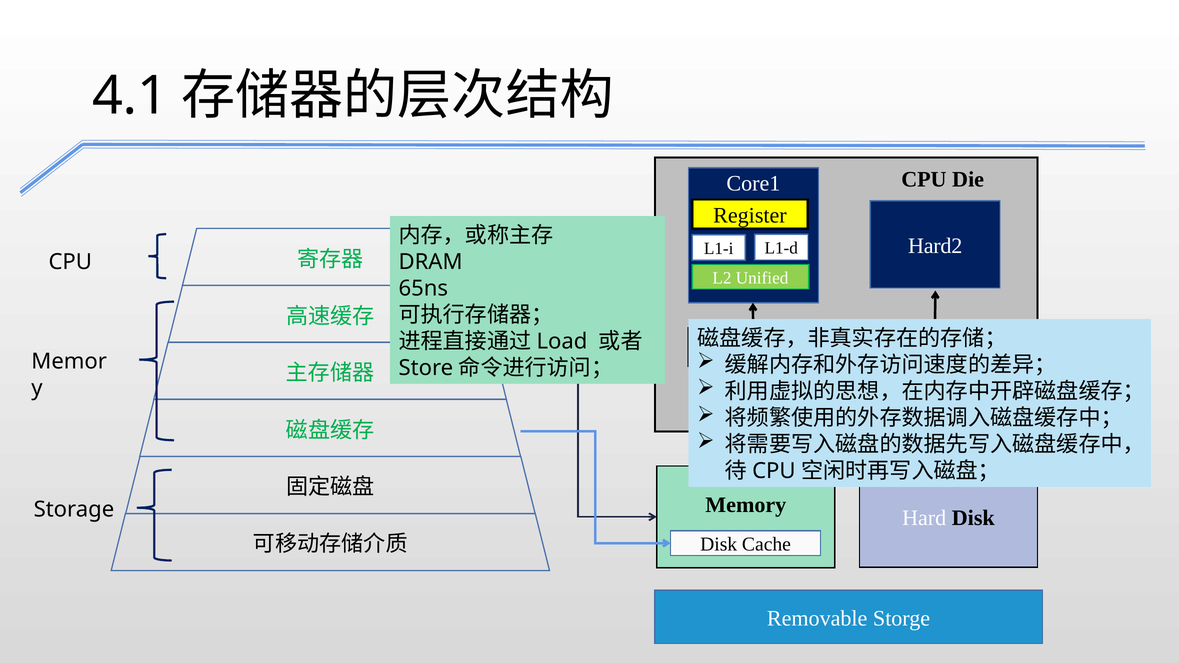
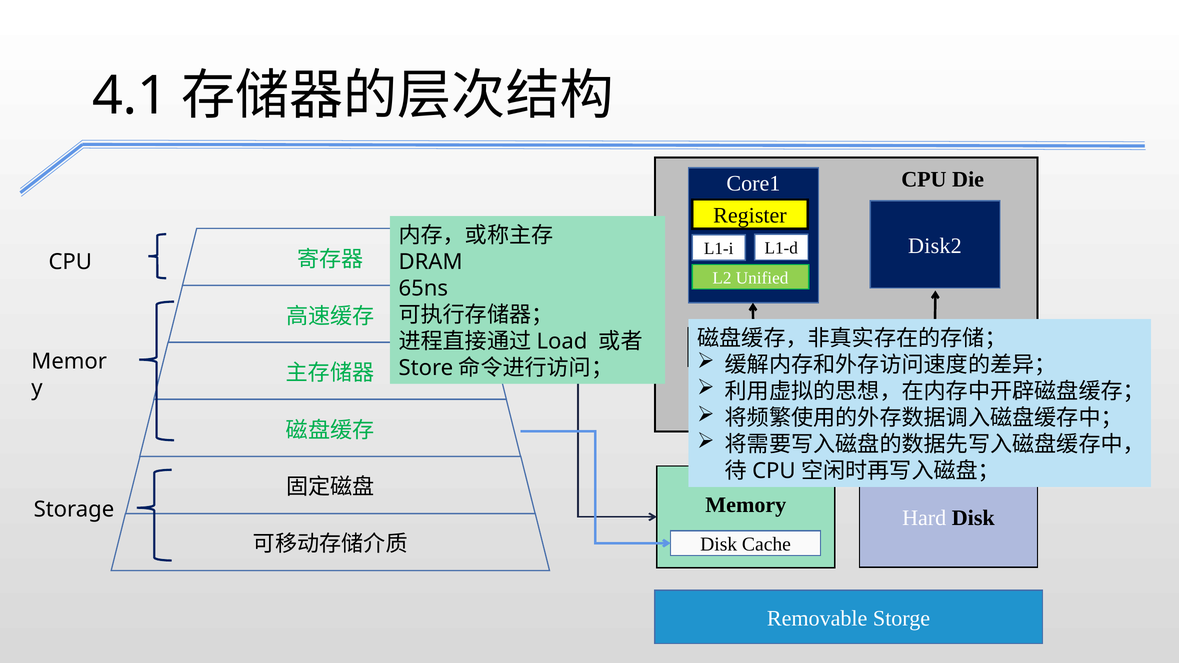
Hard2: Hard2 -> Disk2
